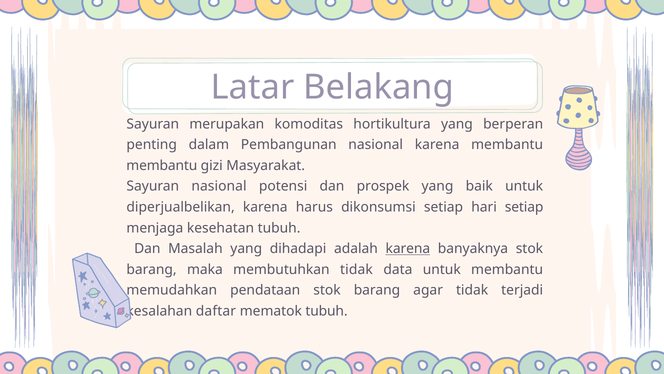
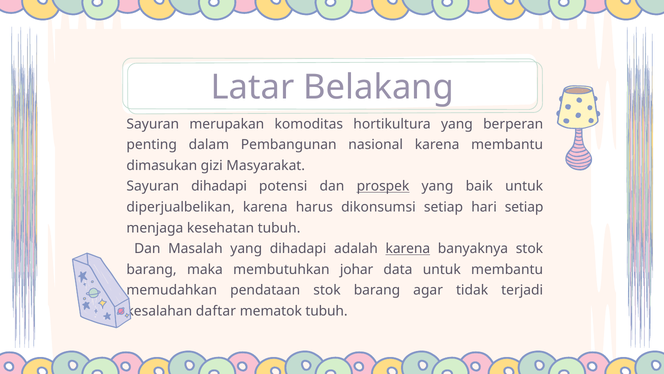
membantu at (162, 165): membantu -> dimasukan
Sayuran nasional: nasional -> dihadapi
prospek underline: none -> present
membutuhkan tidak: tidak -> johar
